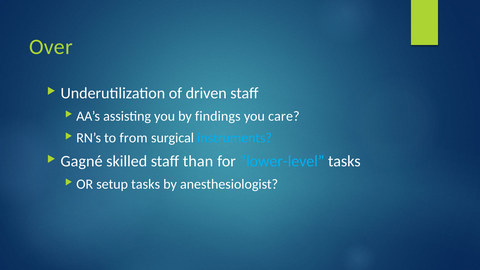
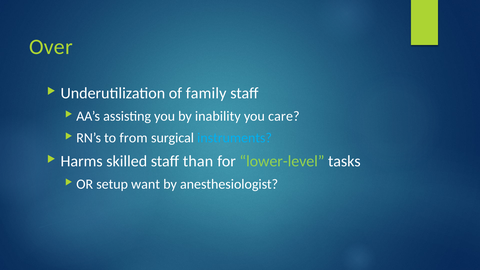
driven: driven -> family
findings: findings -> inability
Gagné: Gagné -> Harms
lower-level colour: light blue -> light green
setup tasks: tasks -> want
